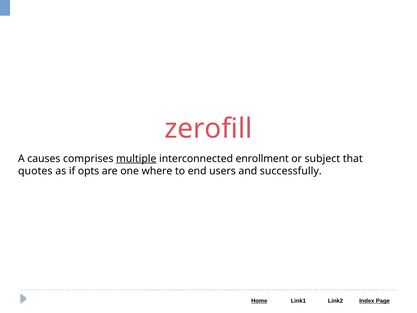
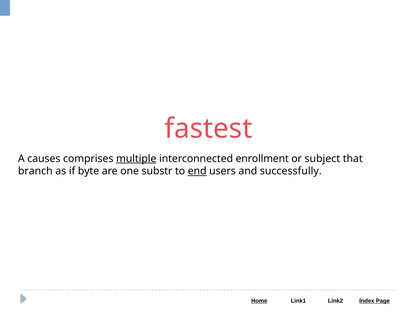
zerofill: zerofill -> fastest
quotes: quotes -> branch
opts: opts -> byte
where: where -> substr
end underline: none -> present
